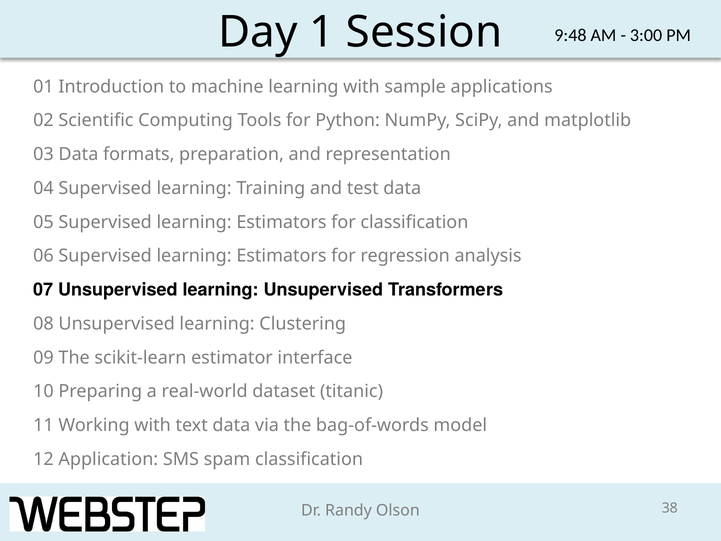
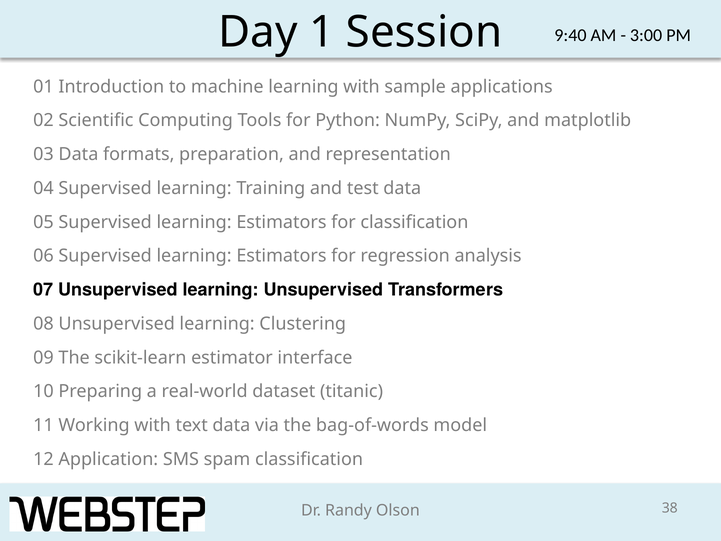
9:48: 9:48 -> 9:40
